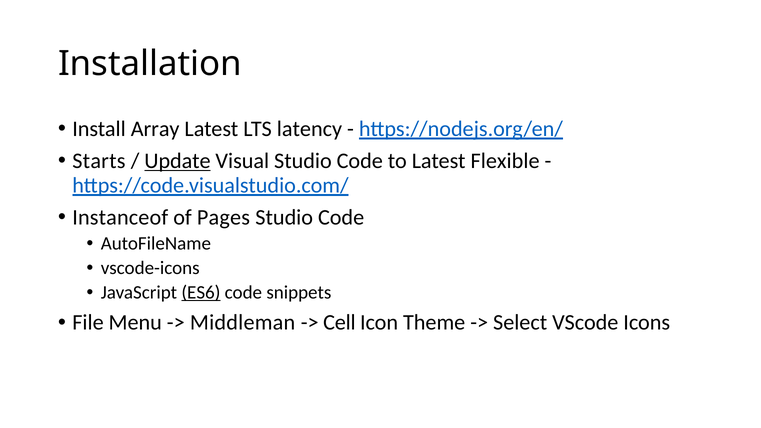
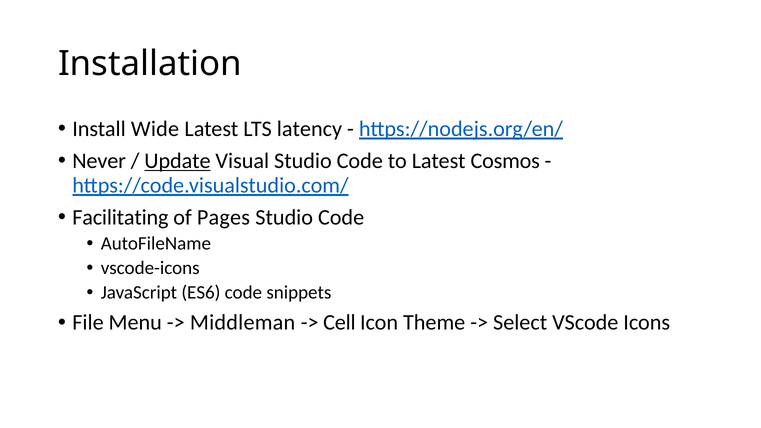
Array: Array -> Wide
Starts: Starts -> Never
Flexible: Flexible -> Cosmos
Instanceof: Instanceof -> Facilitating
ES6 underline: present -> none
